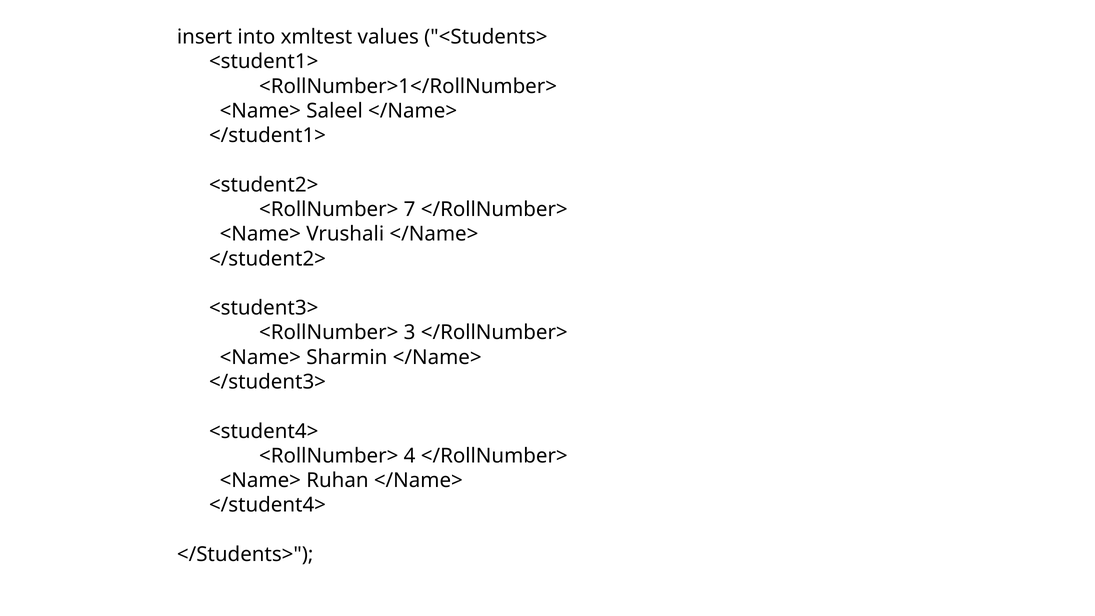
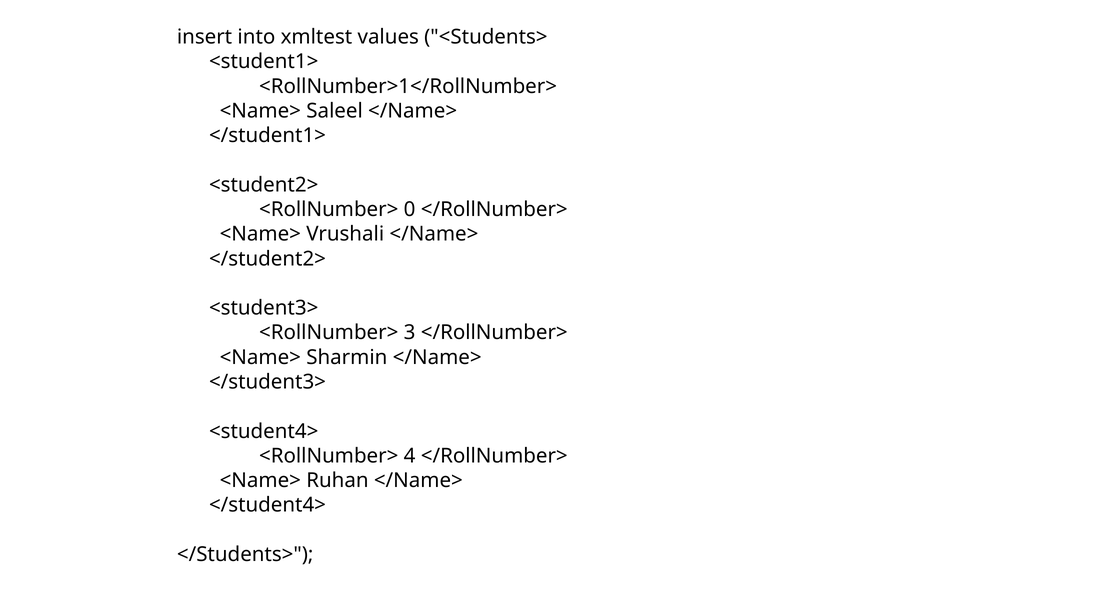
7: 7 -> 0
